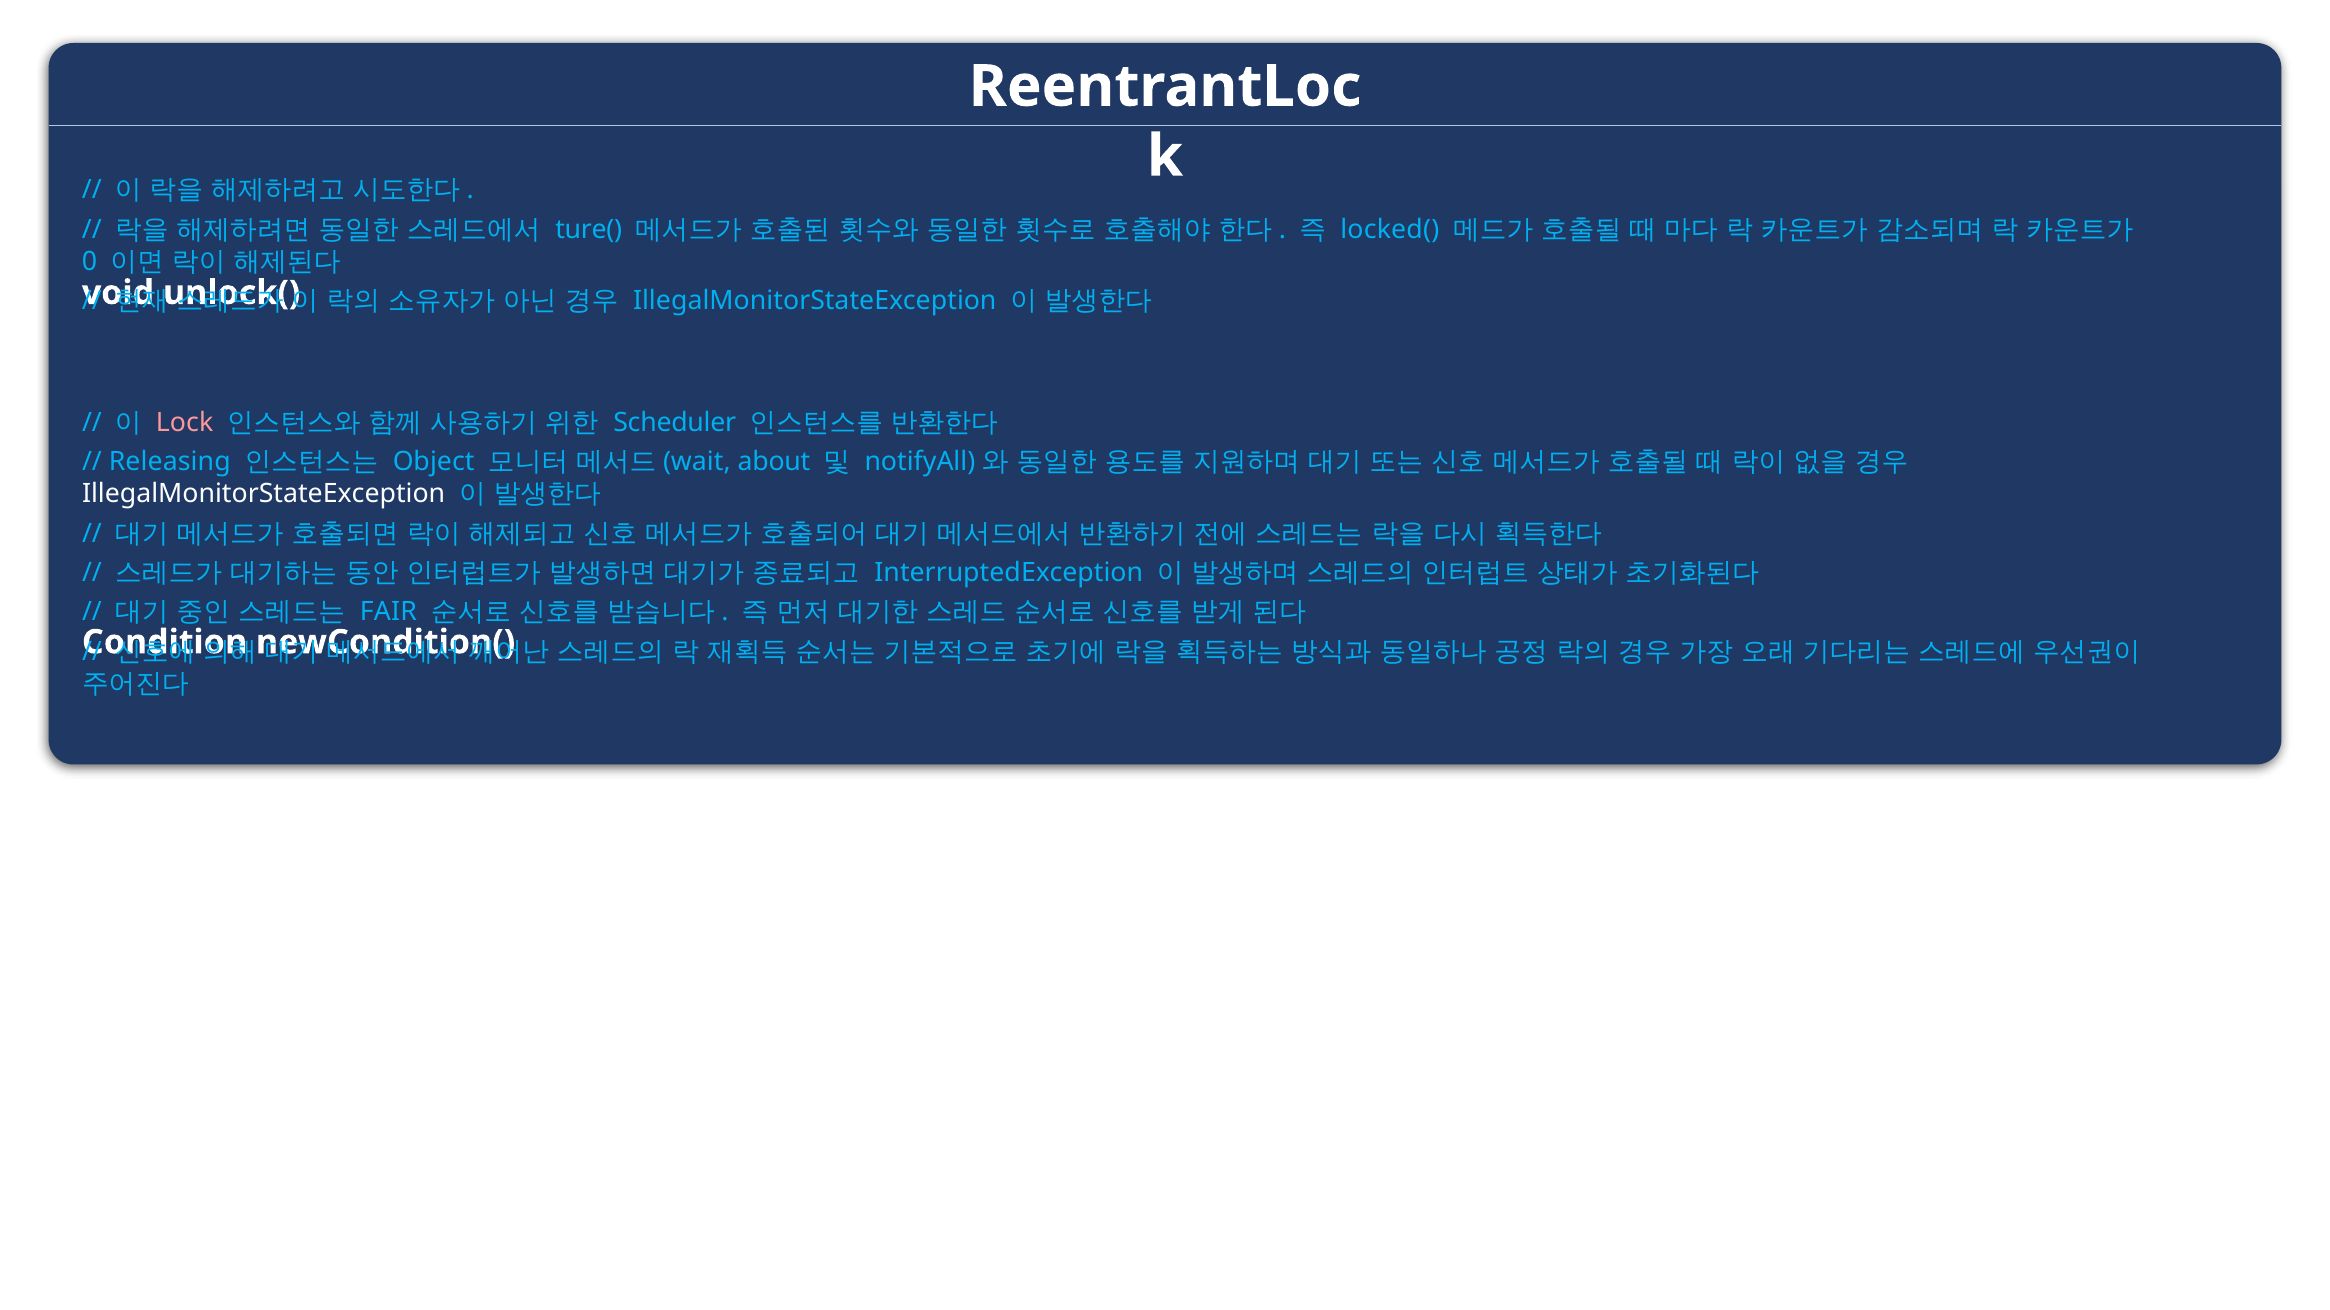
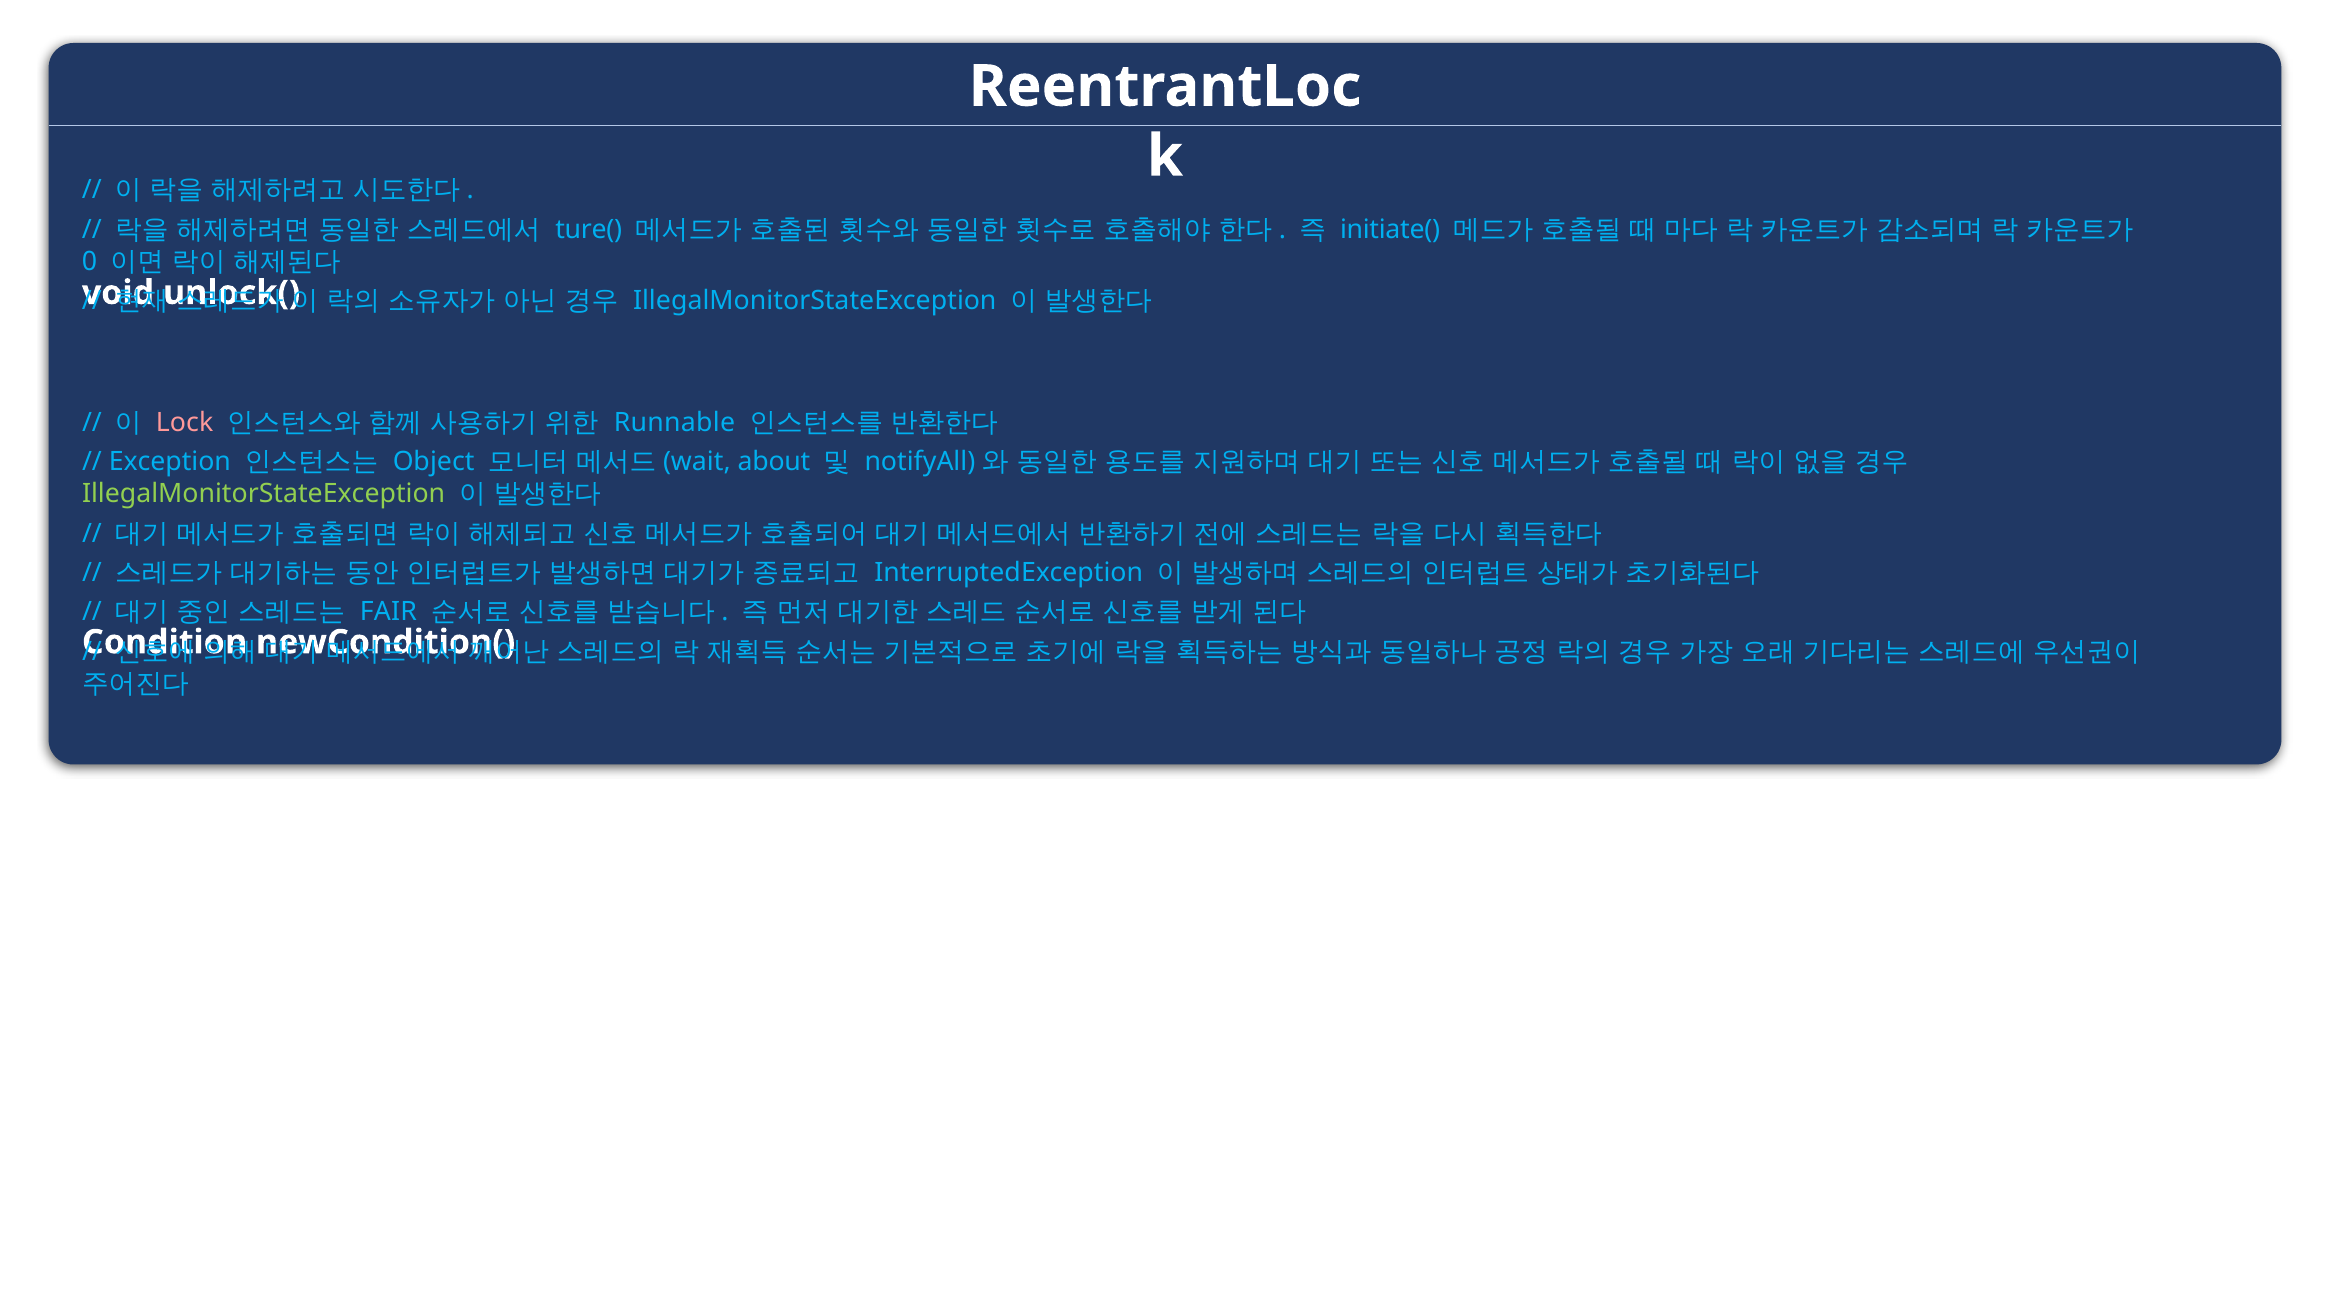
locked(: locked( -> initiate(
Scheduler: Scheduler -> Runnable
Releasing: Releasing -> Exception
IllegalMonitorStateException at (264, 494) colour: white -> light green
